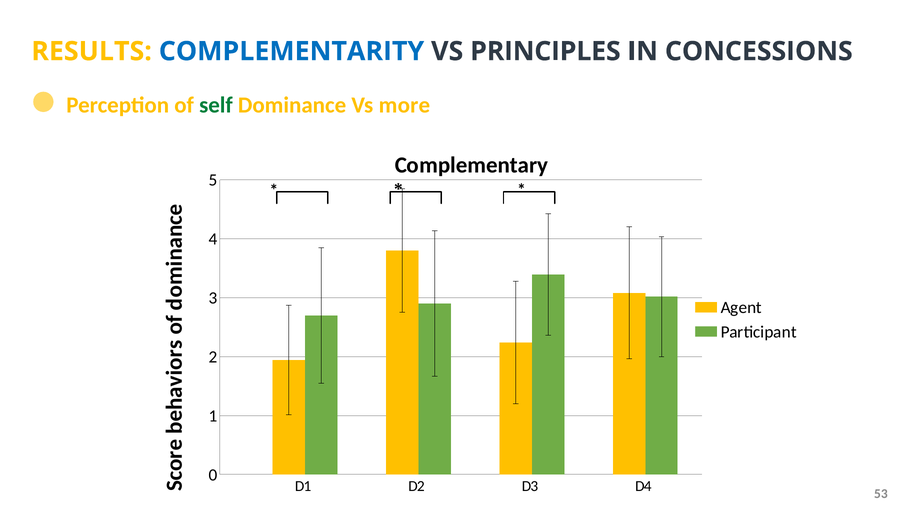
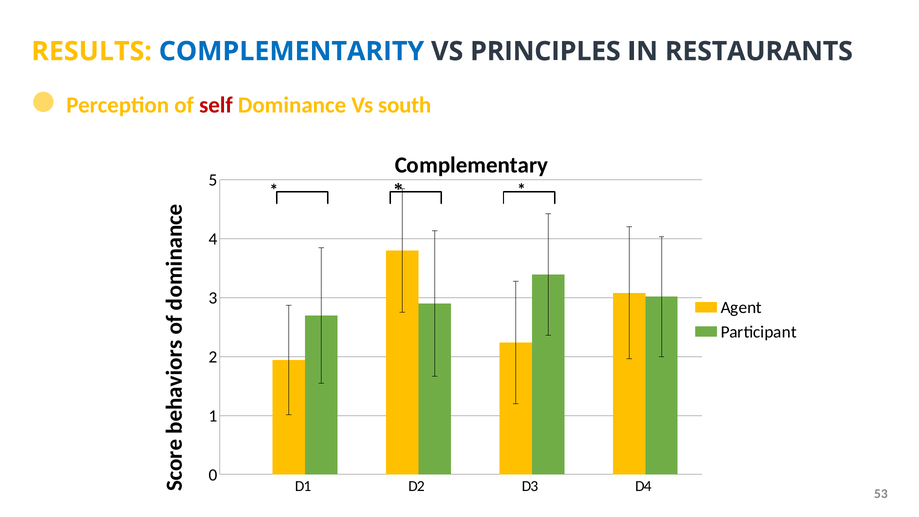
CONCESSIONS: CONCESSIONS -> RESTAURANTS
self colour: green -> red
more: more -> south
